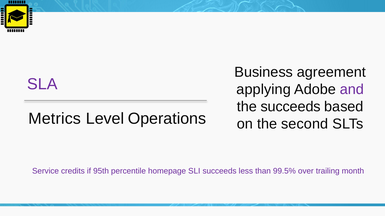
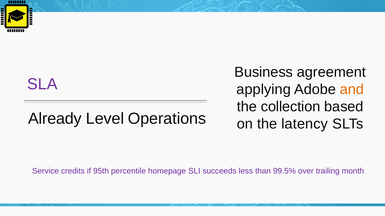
and colour: purple -> orange
the succeeds: succeeds -> collection
Metrics: Metrics -> Already
second: second -> latency
